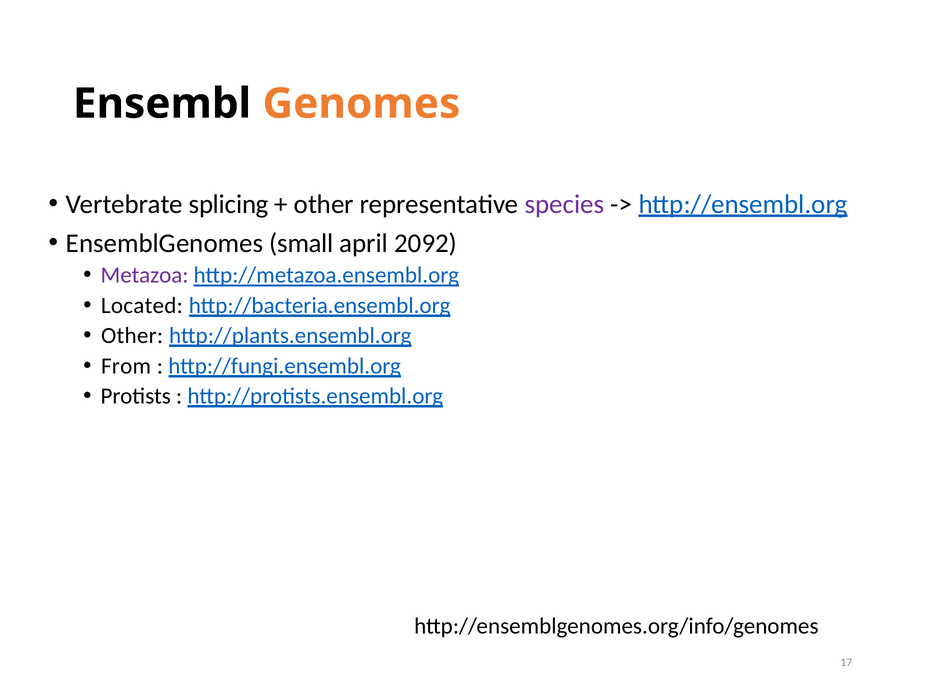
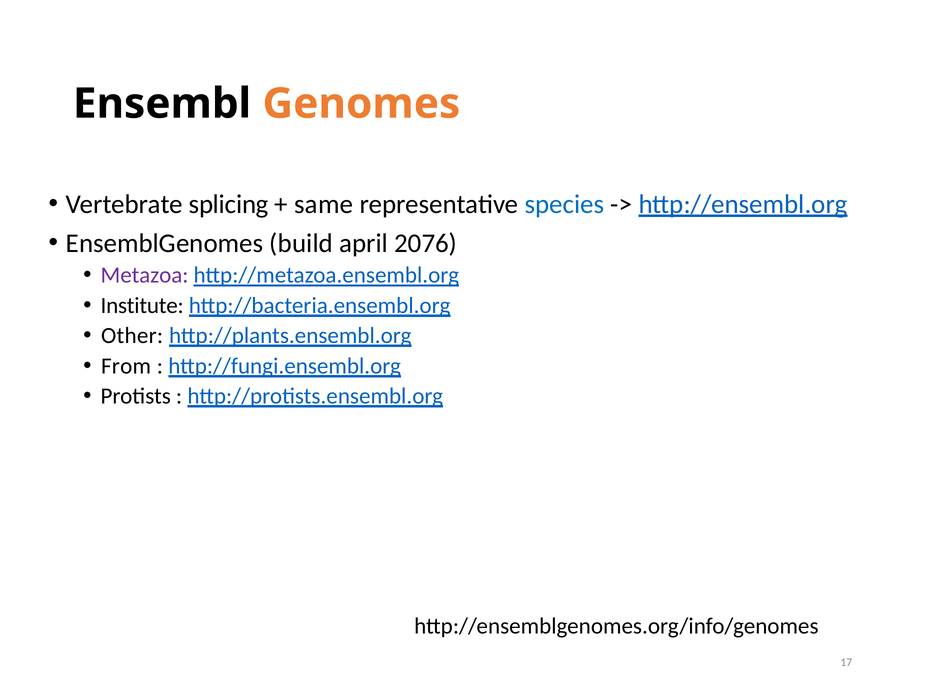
other at (324, 204): other -> same
species colour: purple -> blue
small: small -> build
2092: 2092 -> 2076
Located: Located -> Institute
